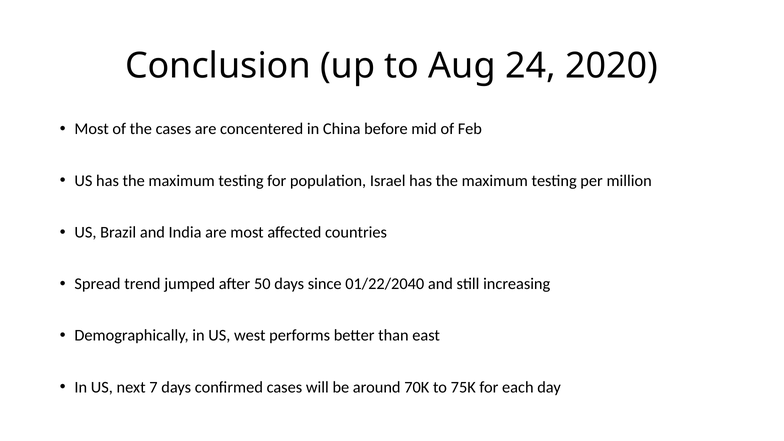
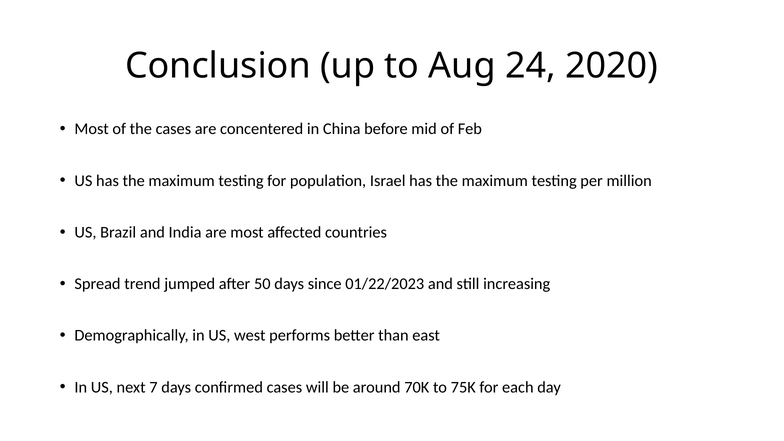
01/22/2040: 01/22/2040 -> 01/22/2023
